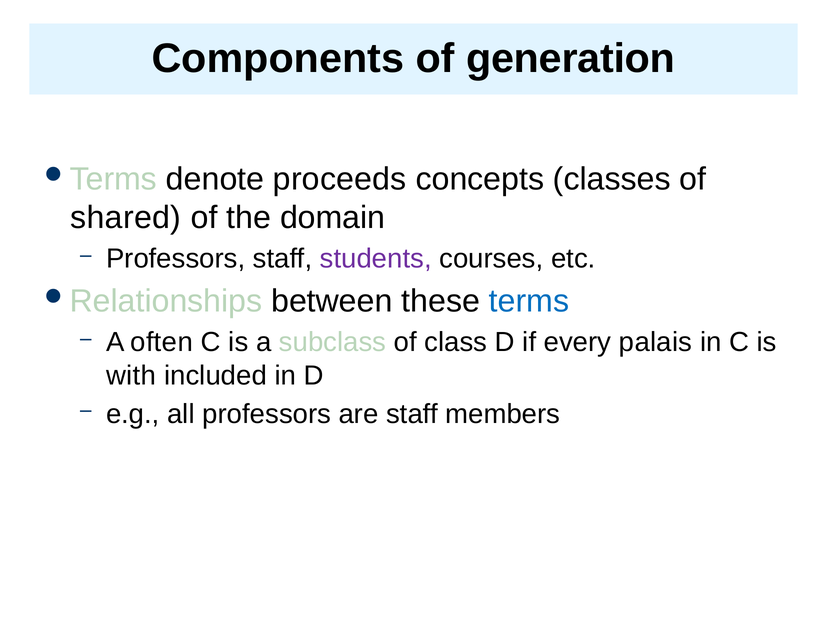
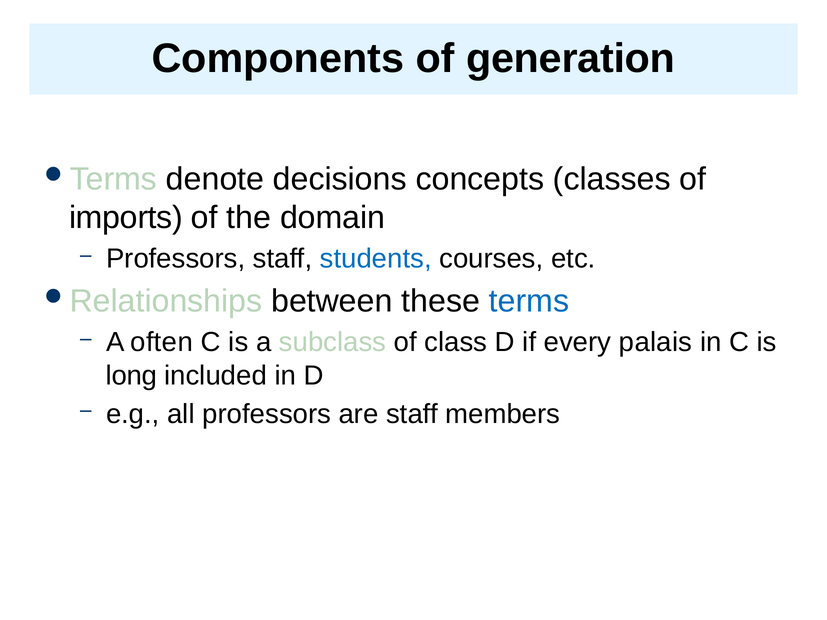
proceeds: proceeds -> decisions
shared: shared -> imports
students colour: purple -> blue
with: with -> long
